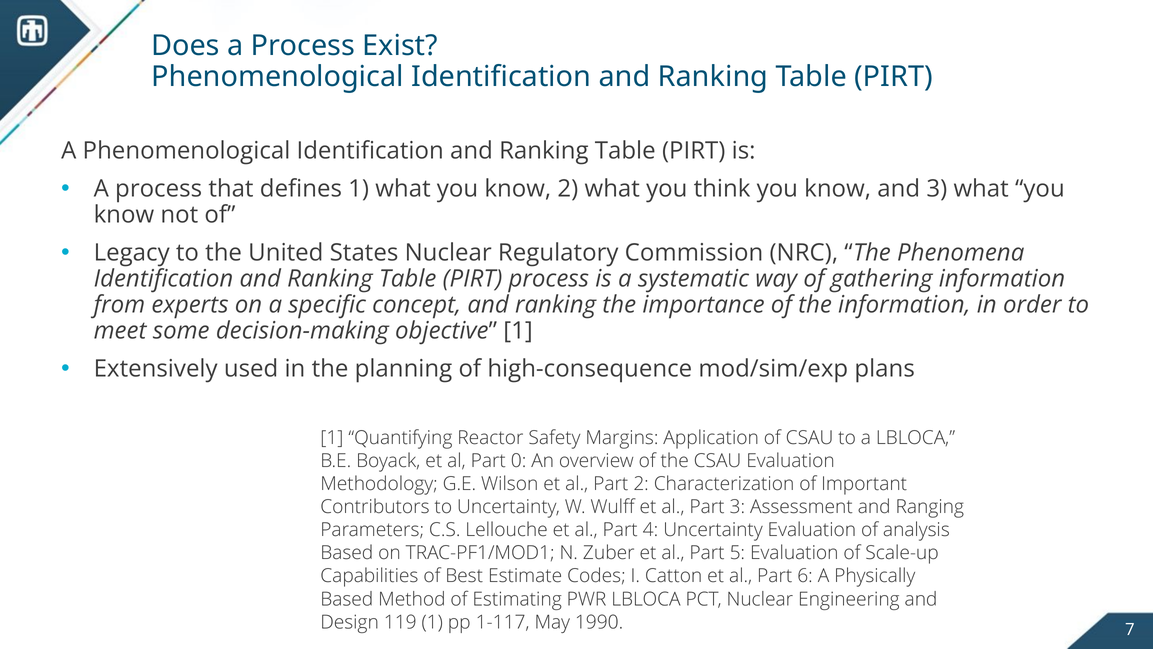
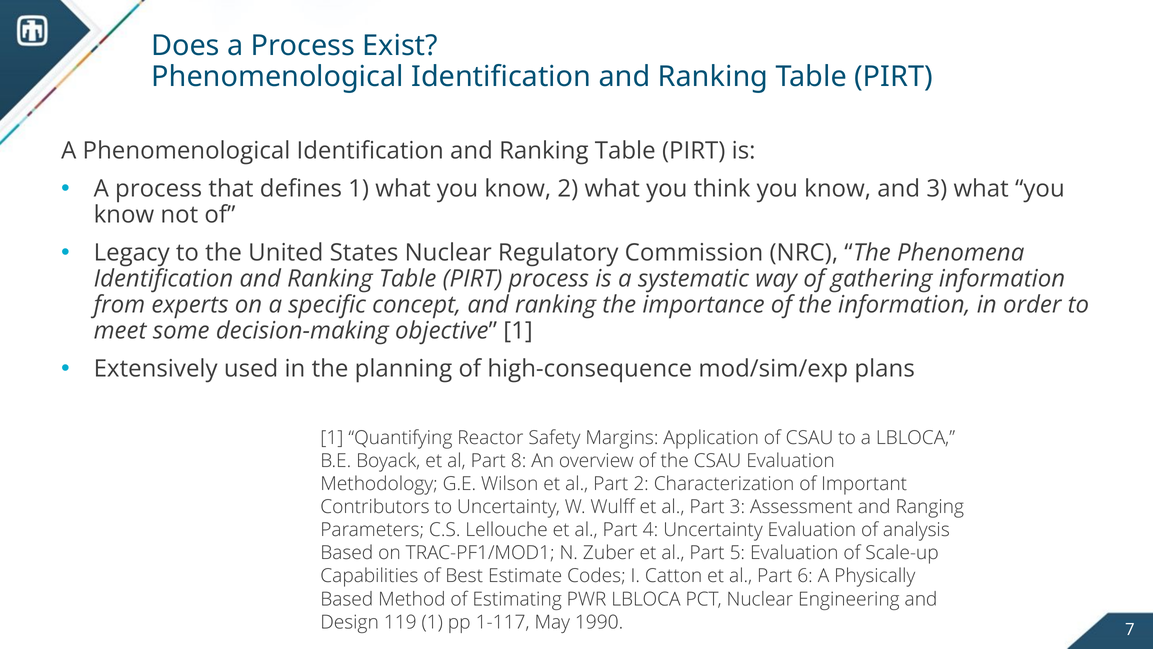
0: 0 -> 8
